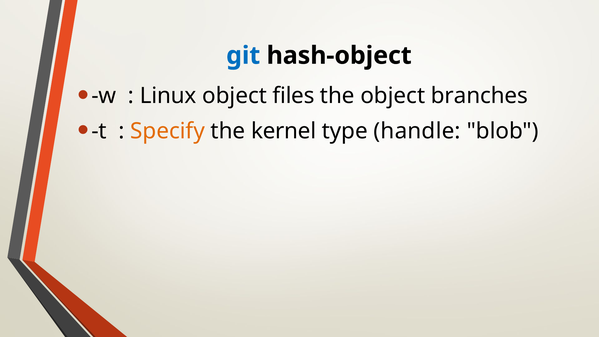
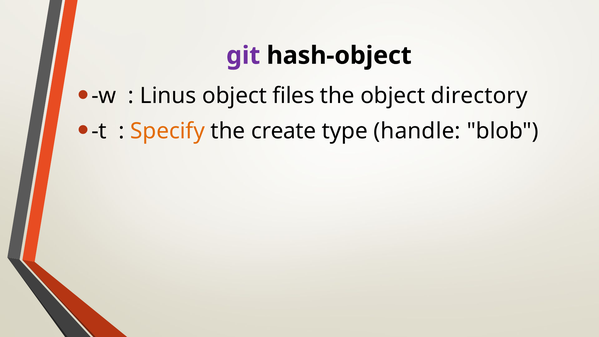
git colour: blue -> purple
Linux: Linux -> Linus
branches: branches -> directory
kernel: kernel -> create
